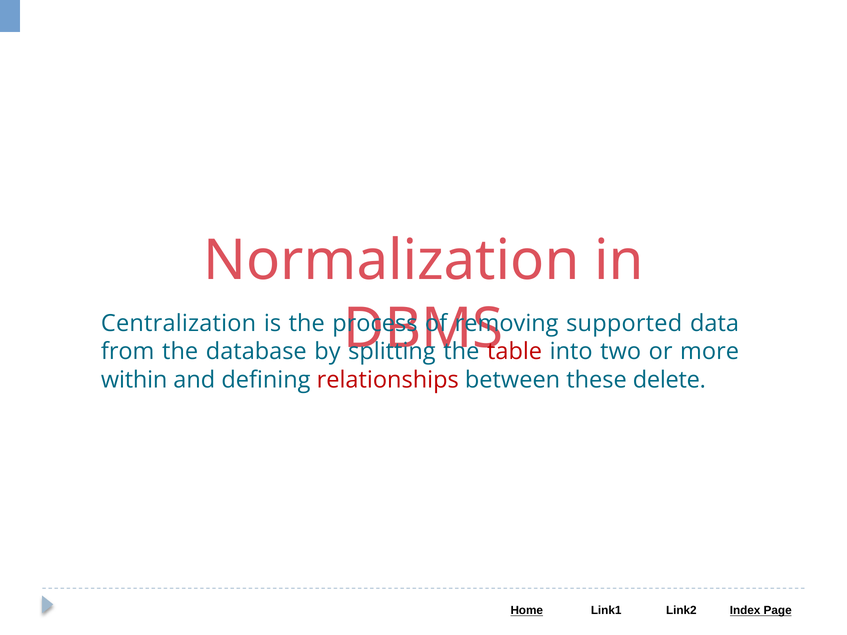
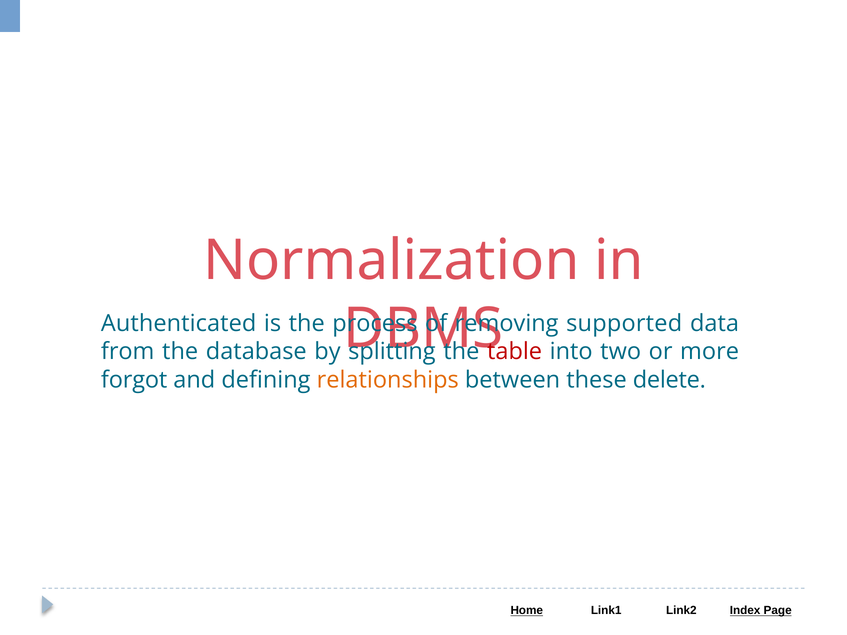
Centralization: Centralization -> Authenticated
within: within -> forgot
relationships colour: red -> orange
